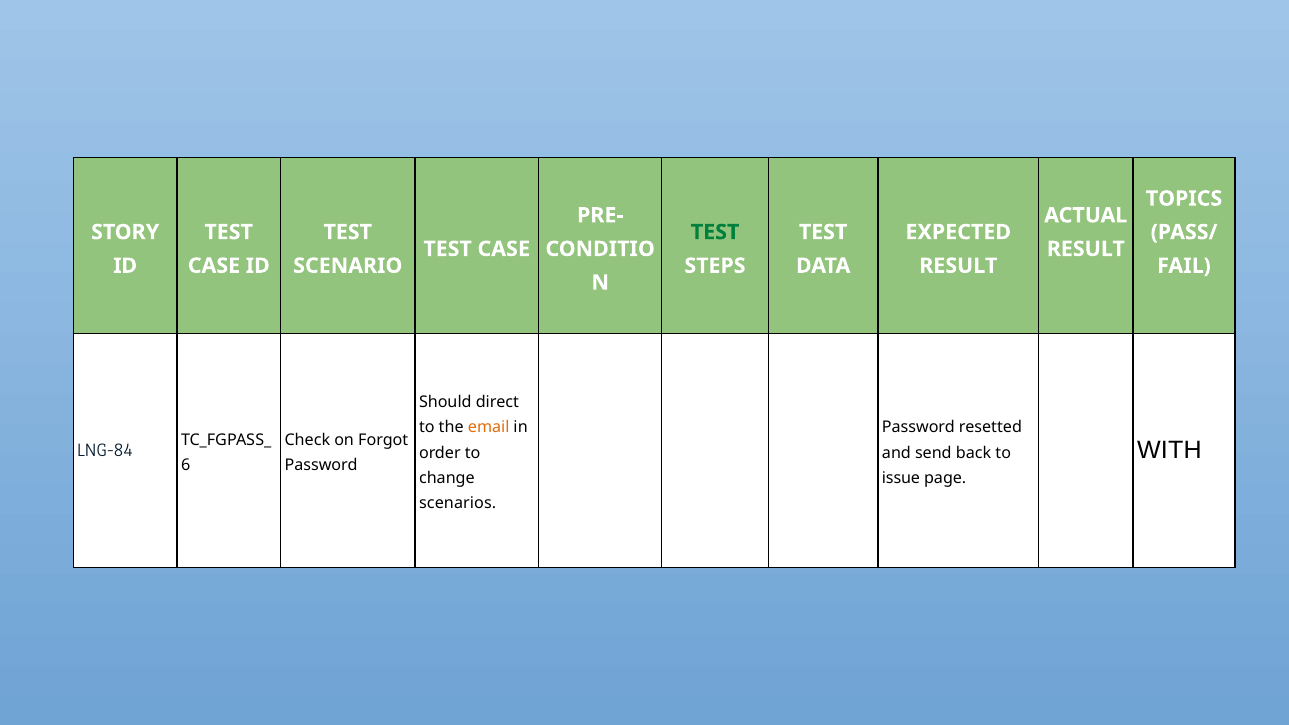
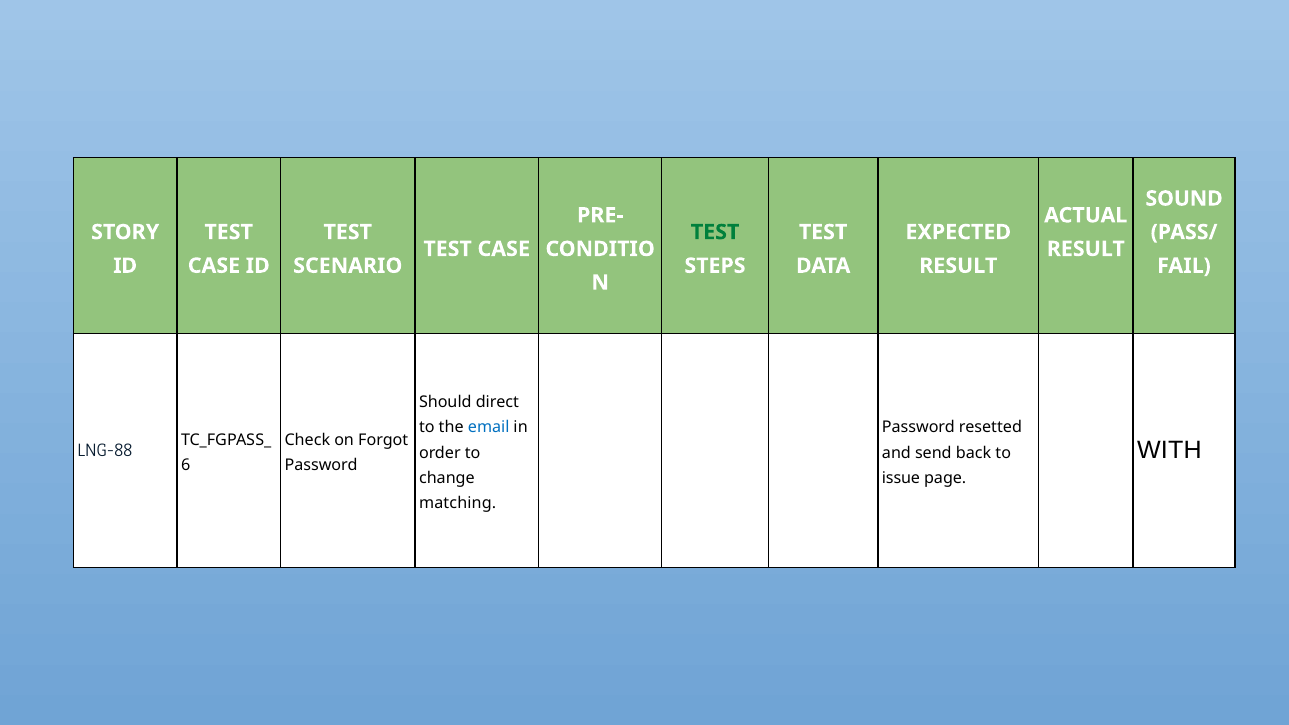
TOPICS: TOPICS -> SOUND
email colour: orange -> blue
LNG-84: LNG-84 -> LNG-88
scenarios: scenarios -> matching
